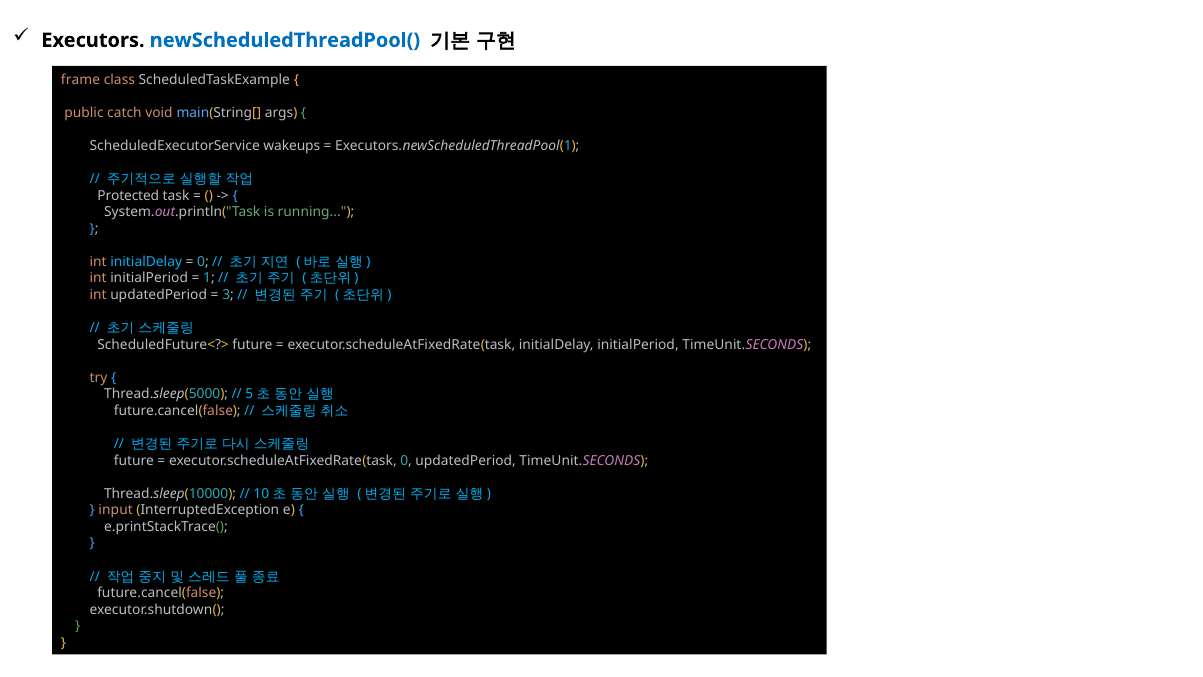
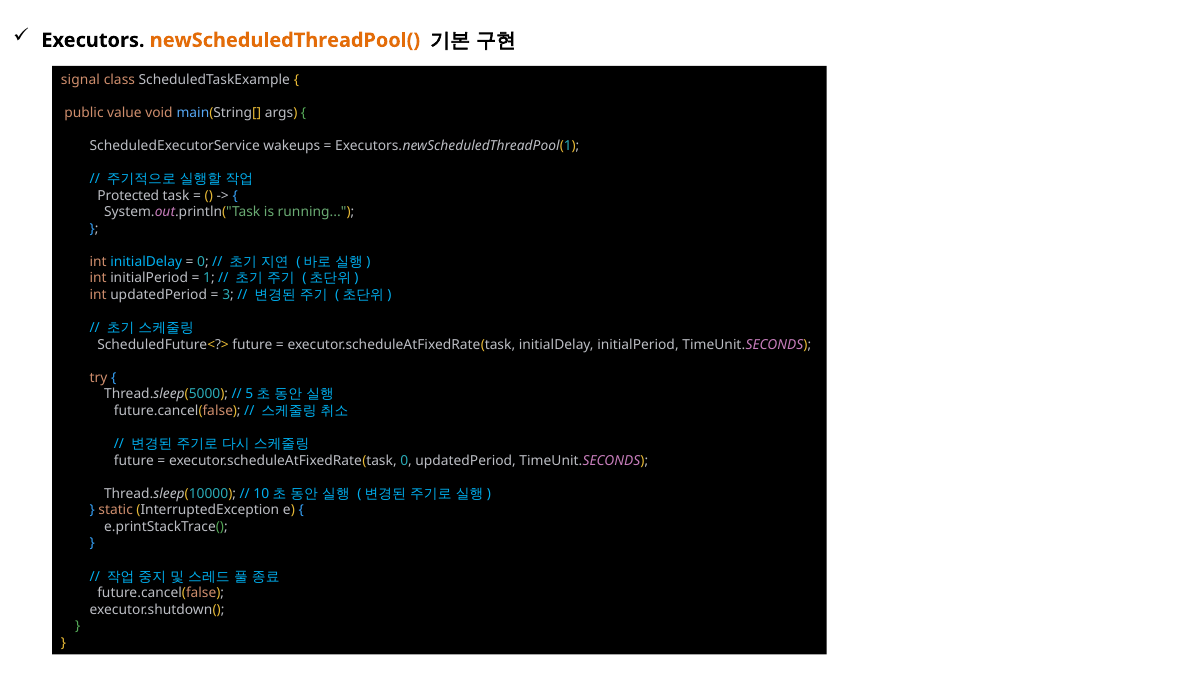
newScheduledThreadPool( colour: blue -> orange
frame: frame -> signal
catch: catch -> value
input: input -> static
